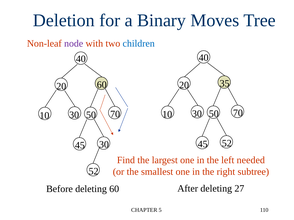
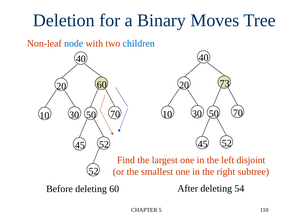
node colour: purple -> blue
35: 35 -> 73
30 at (104, 145): 30 -> 52
needed: needed -> disjoint
27: 27 -> 54
